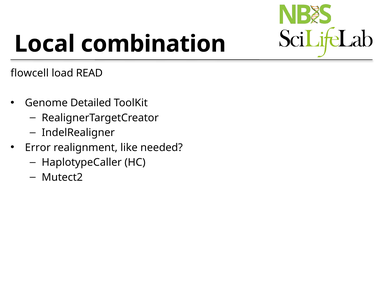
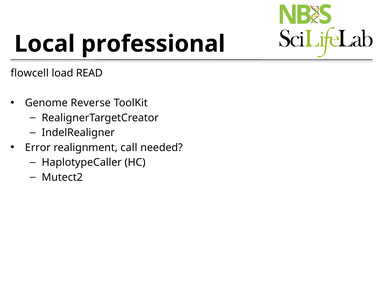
combination: combination -> professional
Detailed: Detailed -> Reverse
like: like -> call
